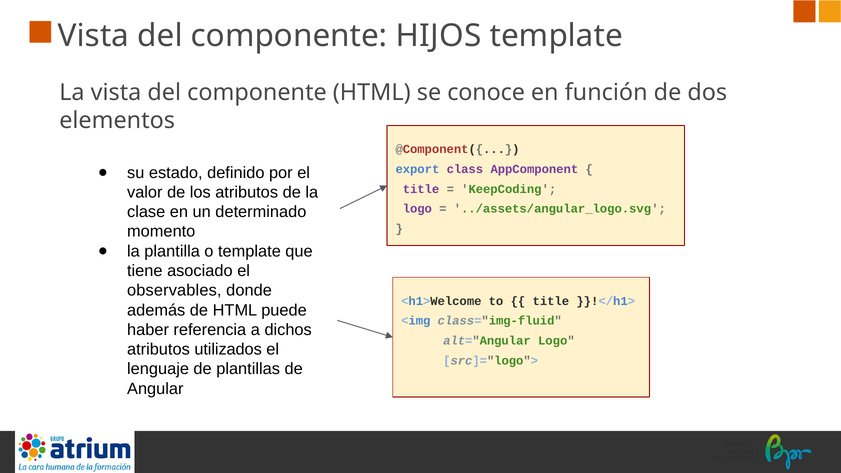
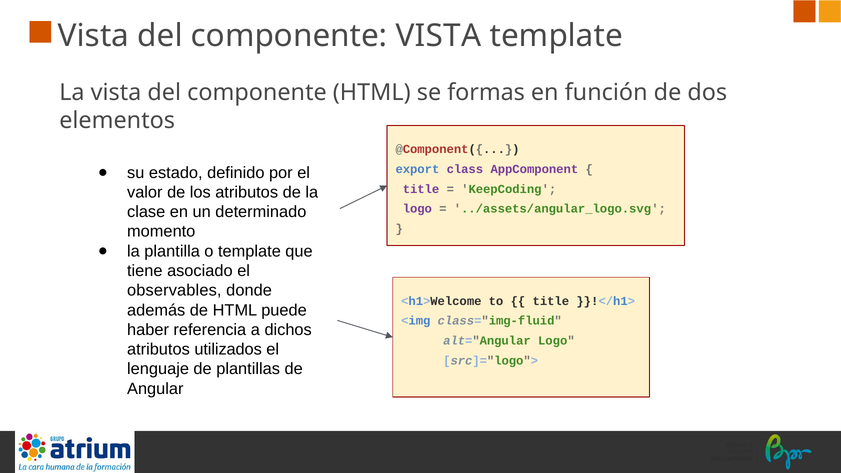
componente HIJOS: HIJOS -> VISTA
conoce: conoce -> formas
